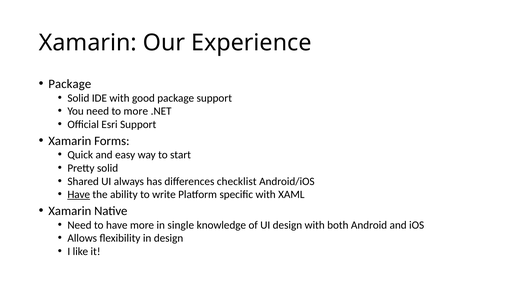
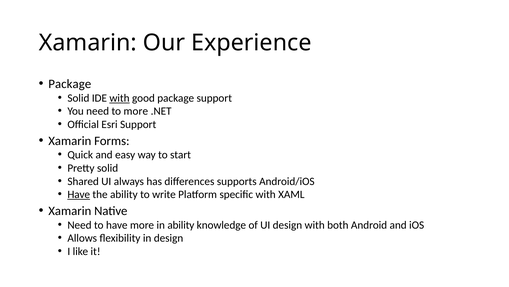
with at (119, 98) underline: none -> present
checklist: checklist -> supports
in single: single -> ability
